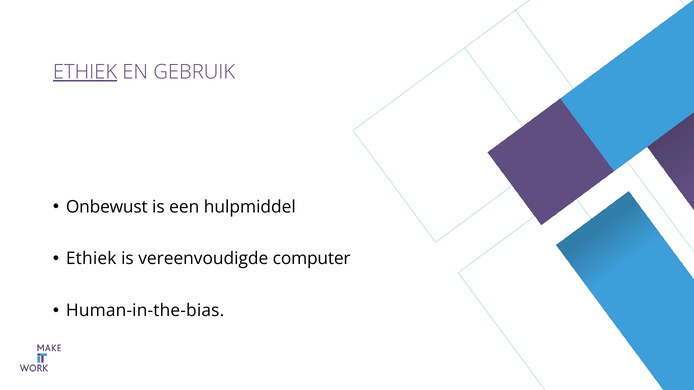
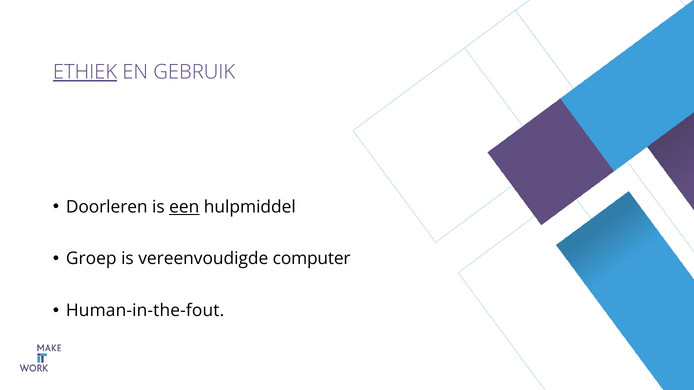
Onbewust: Onbewust -> Doorleren
een underline: none -> present
Ethiek at (91, 259): Ethiek -> Groep
Human-in-the-bias: Human-in-the-bias -> Human-in-the-fout
